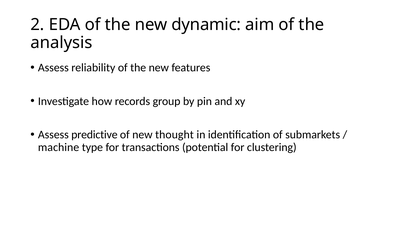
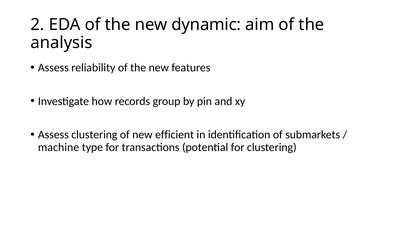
Assess predictive: predictive -> clustering
thought: thought -> efficient
